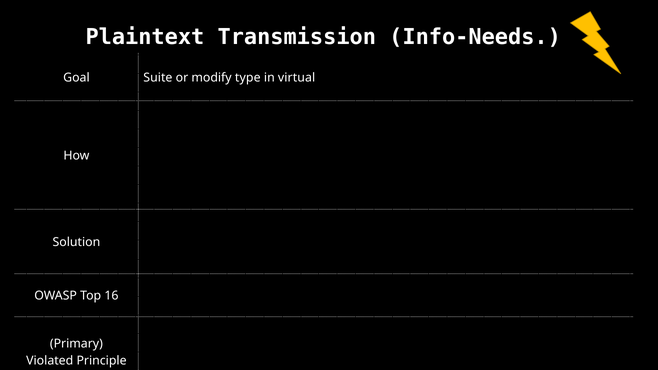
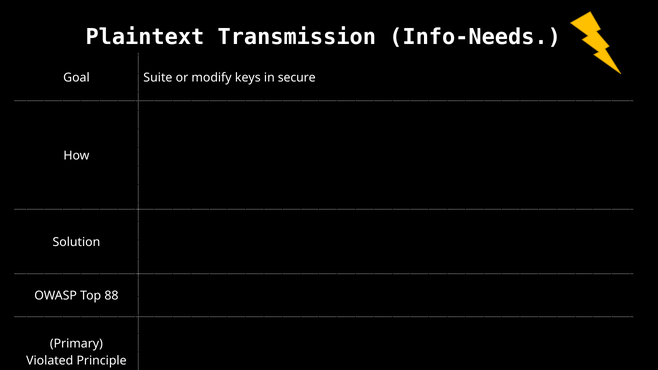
type: type -> keys
virtual: virtual -> secure
16: 16 -> 88
